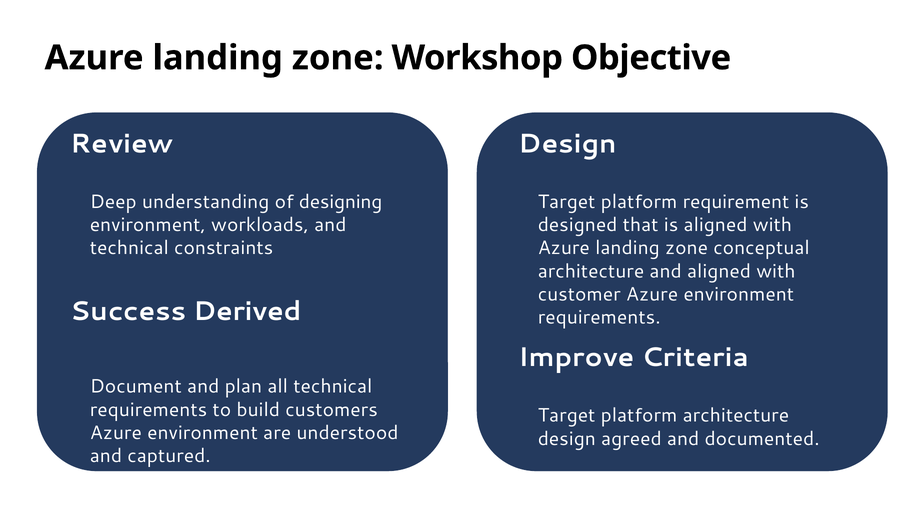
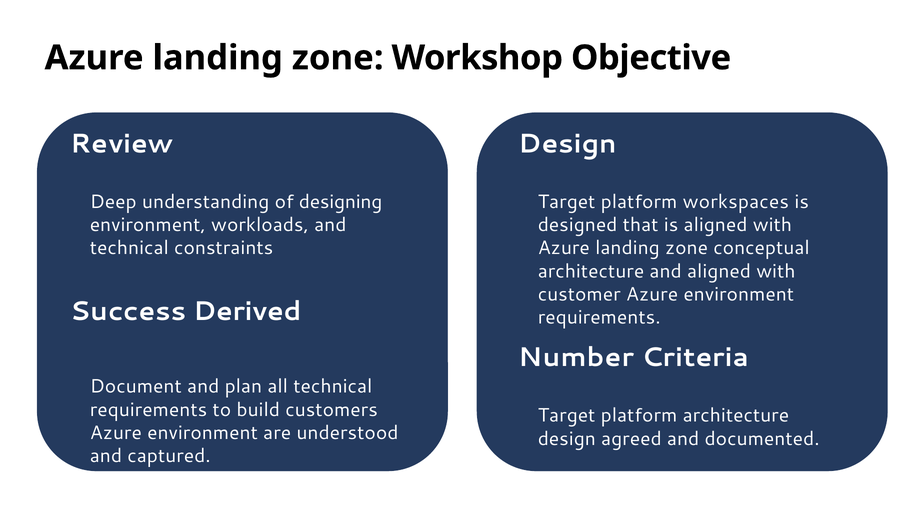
requirement: requirement -> workspaces
Improve: Improve -> Number
